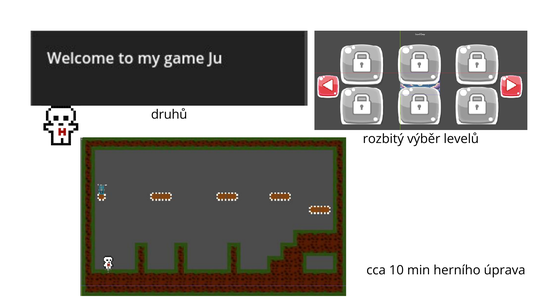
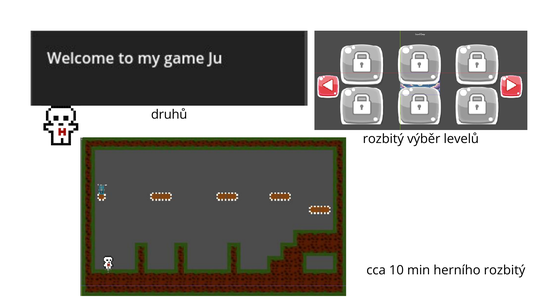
herního úprava: úprava -> rozbitý
